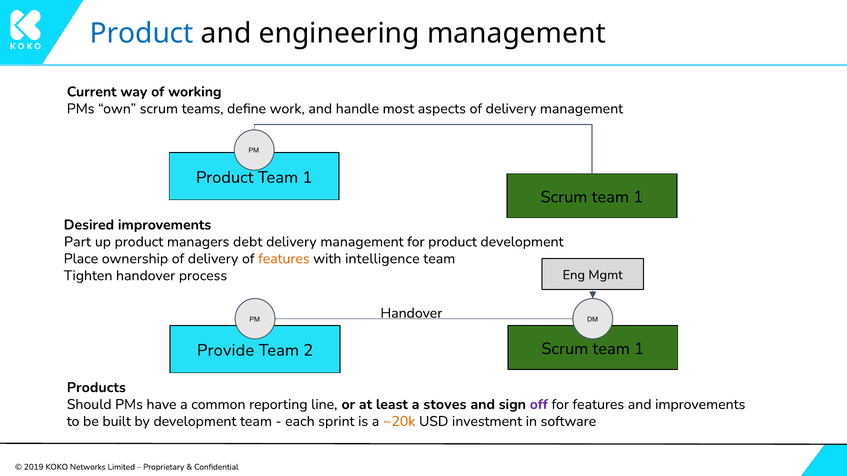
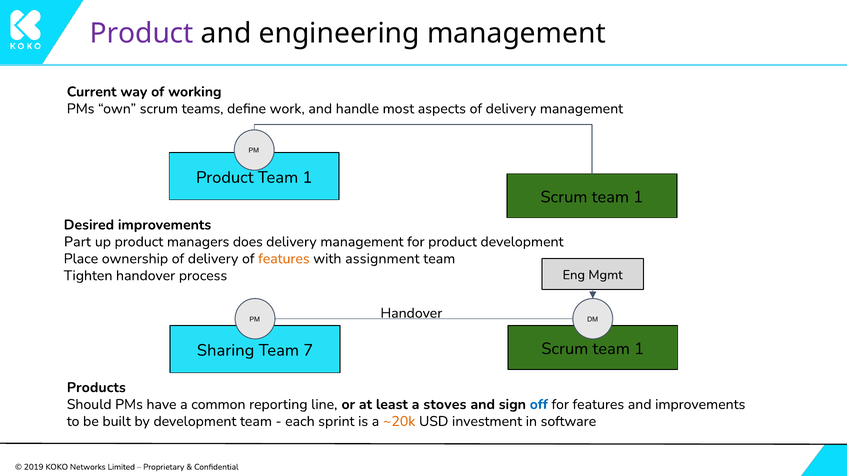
Product at (142, 33) colour: blue -> purple
debt: debt -> does
intelligence: intelligence -> assignment
Provide: Provide -> Sharing
2: 2 -> 7
off colour: purple -> blue
